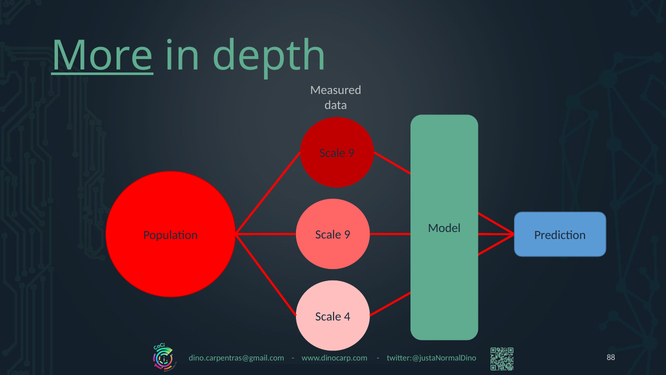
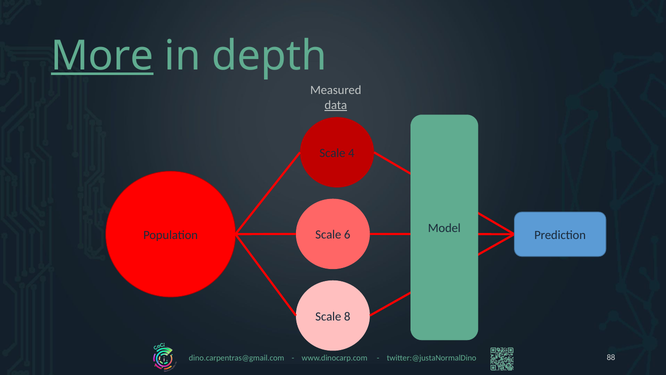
data underline: none -> present
9 at (351, 153): 9 -> 4
9 at (347, 235): 9 -> 6
4: 4 -> 8
